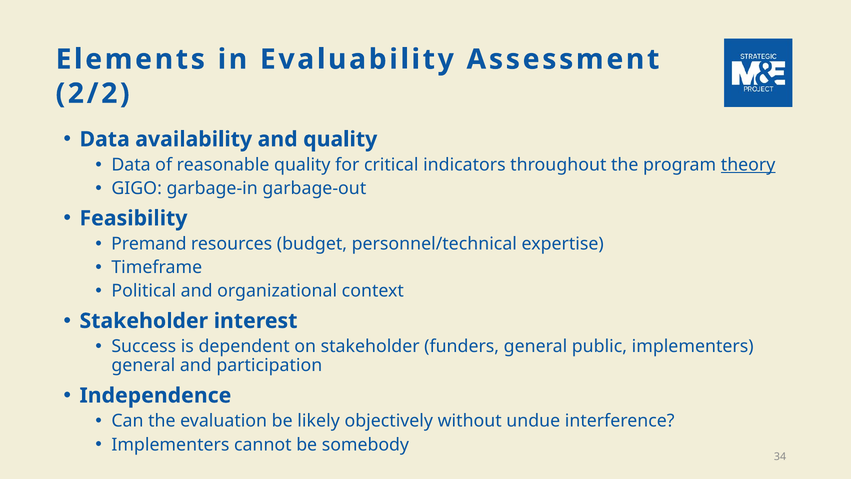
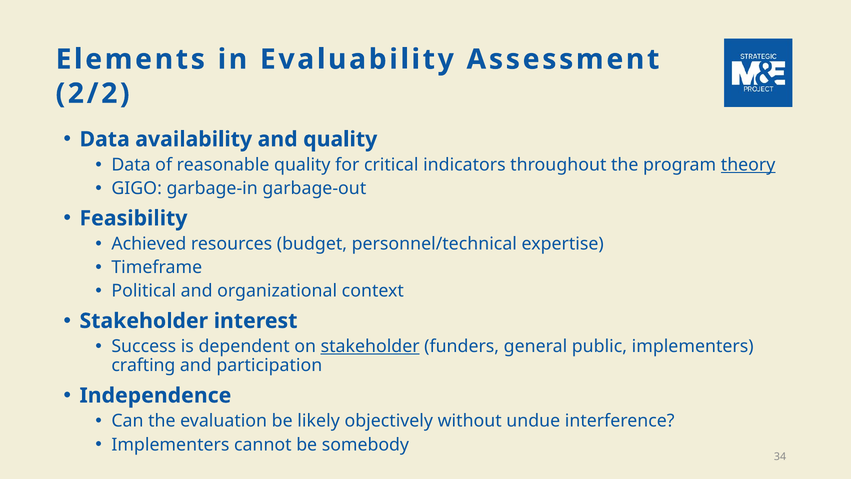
Premand: Premand -> Achieved
stakeholder at (370, 346) underline: none -> present
general at (143, 365): general -> crafting
